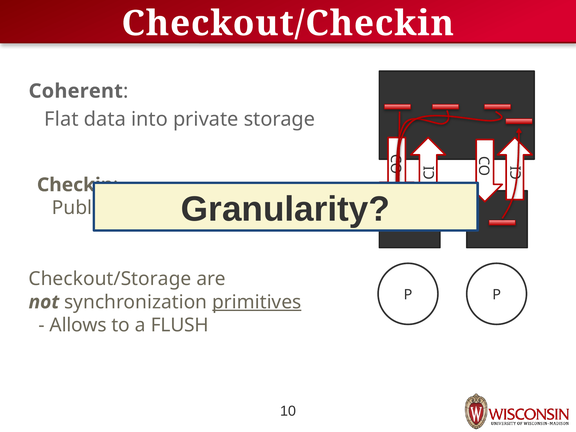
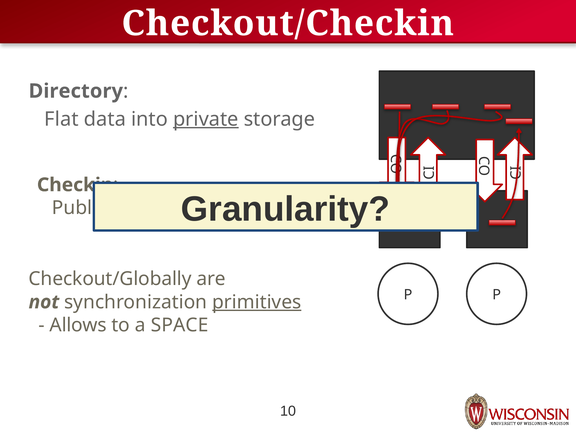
Coherent: Coherent -> Directory
private underline: none -> present
Checkout/Storage: Checkout/Storage -> Checkout/Globally
FLUSH: FLUSH -> SPACE
